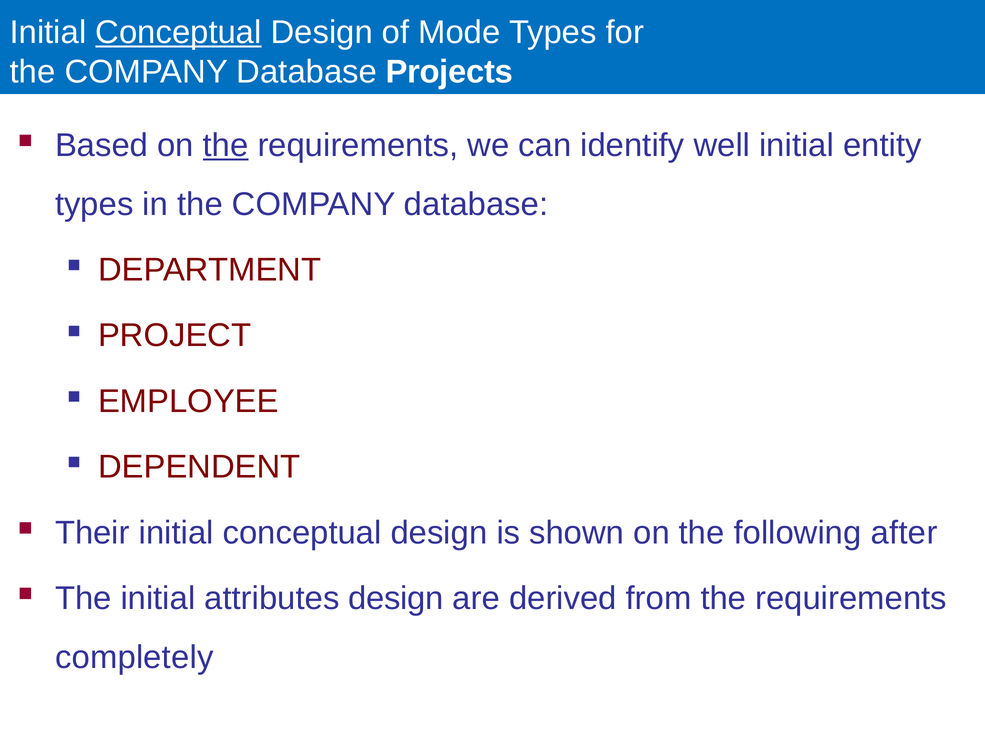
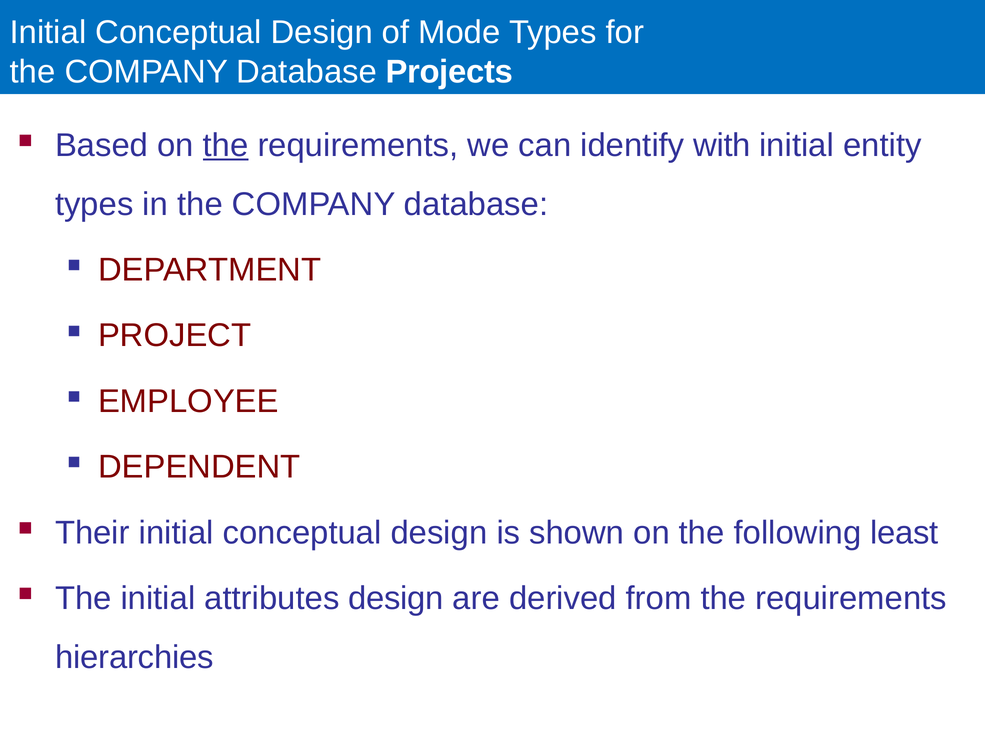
Conceptual at (178, 32) underline: present -> none
well: well -> with
after: after -> least
completely: completely -> hierarchies
